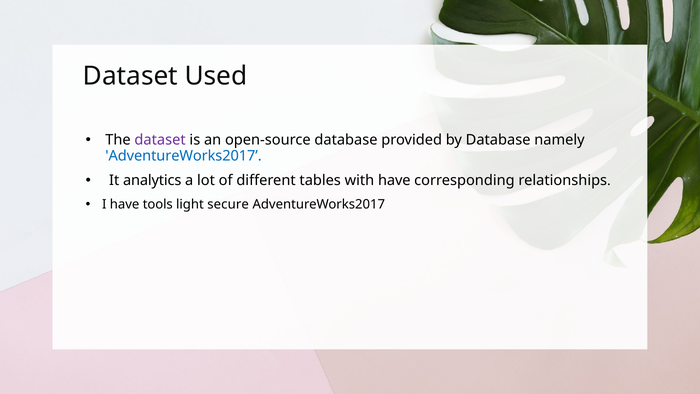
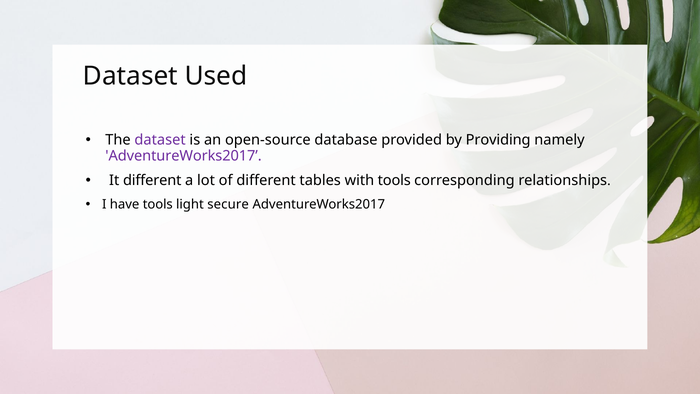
by Database: Database -> Providing
AdventureWorks2017 at (184, 156) colour: blue -> purple
It analytics: analytics -> different
with have: have -> tools
